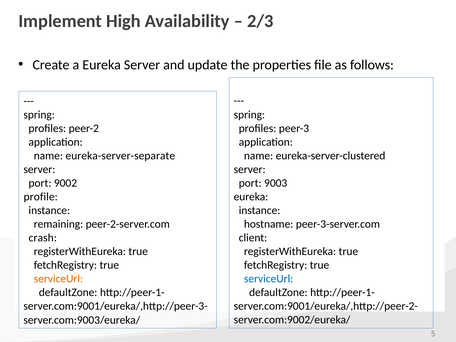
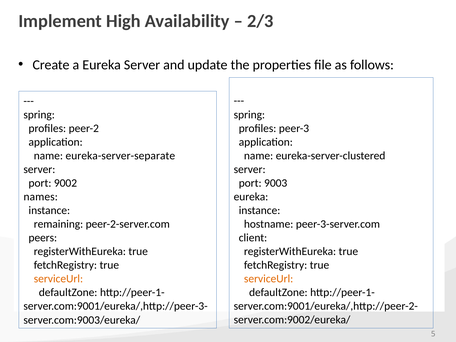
profile: profile -> names
crash: crash -> peers
serviceUrl at (269, 279) colour: blue -> orange
